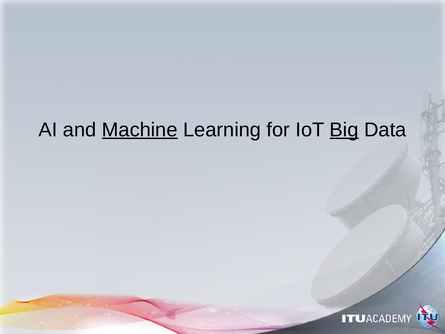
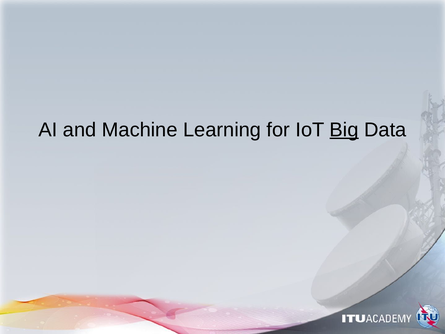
Machine underline: present -> none
